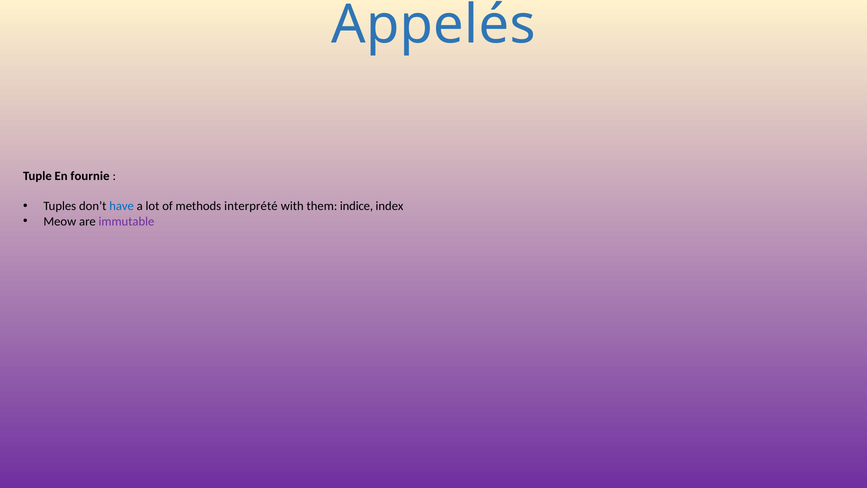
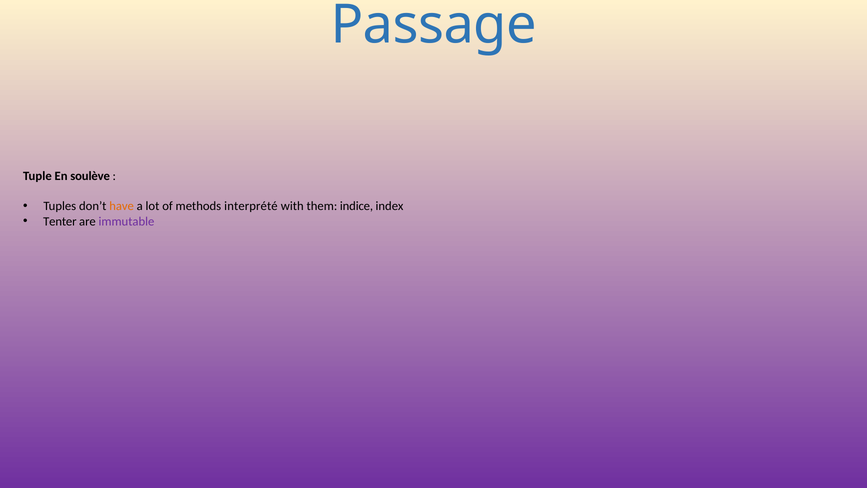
Appelés: Appelés -> Passage
fournie: fournie -> soulève
have colour: blue -> orange
Meow: Meow -> Tenter
